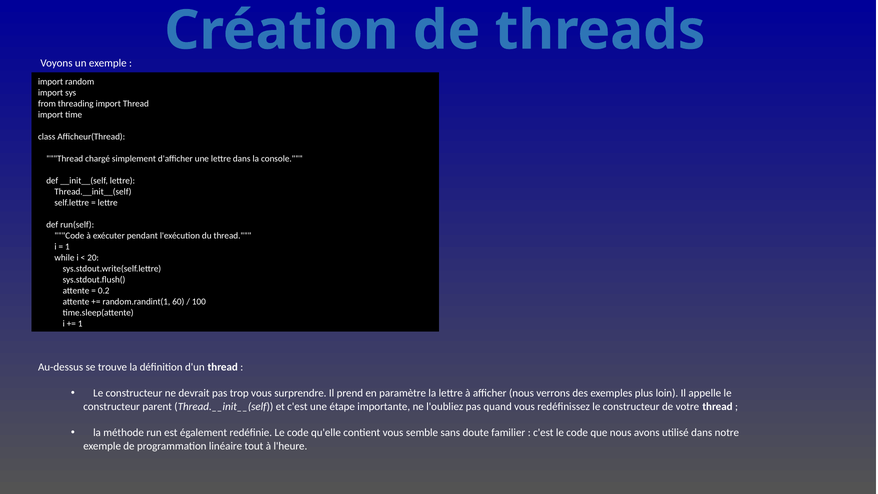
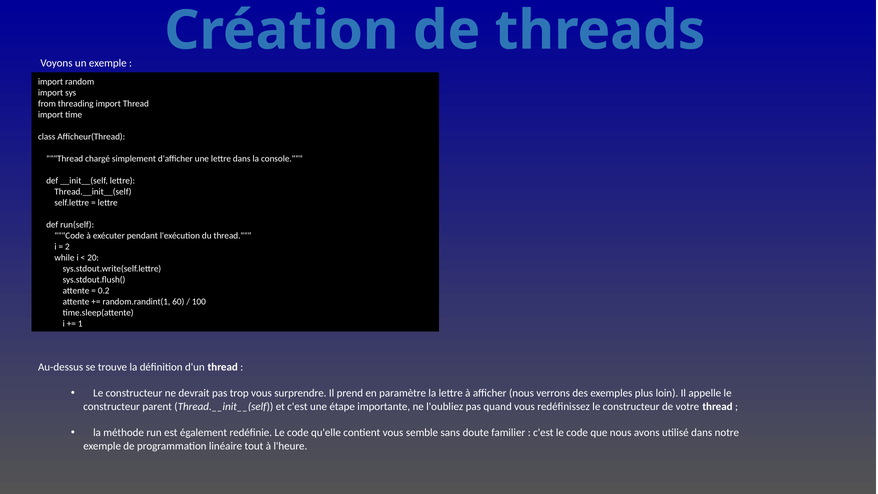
1 at (67, 247): 1 -> 2
